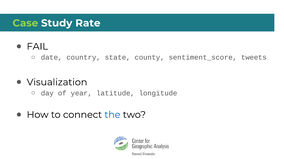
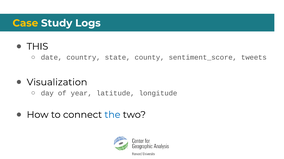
Case colour: light green -> yellow
Rate: Rate -> Logs
FAIL: FAIL -> THIS
